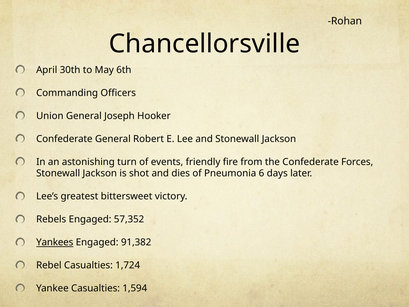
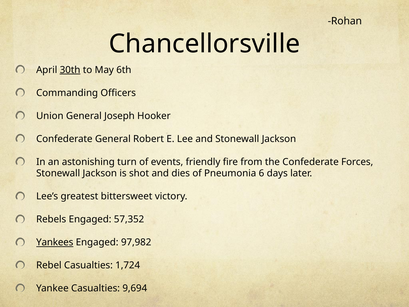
30th underline: none -> present
91,382: 91,382 -> 97,982
1,594: 1,594 -> 9,694
